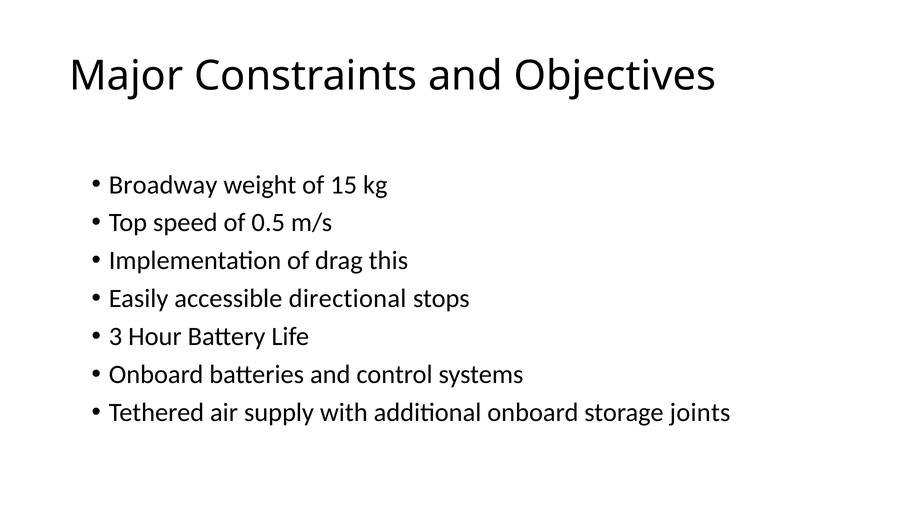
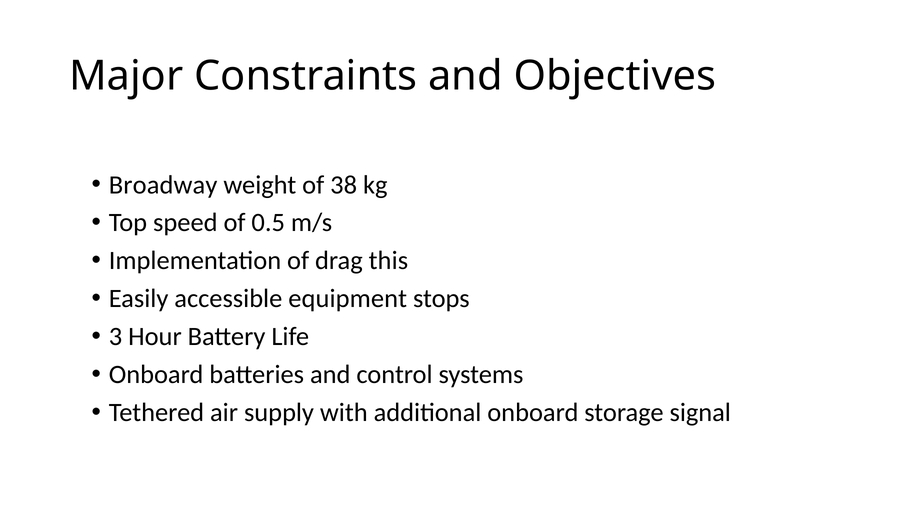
15: 15 -> 38
directional: directional -> equipment
joints: joints -> signal
